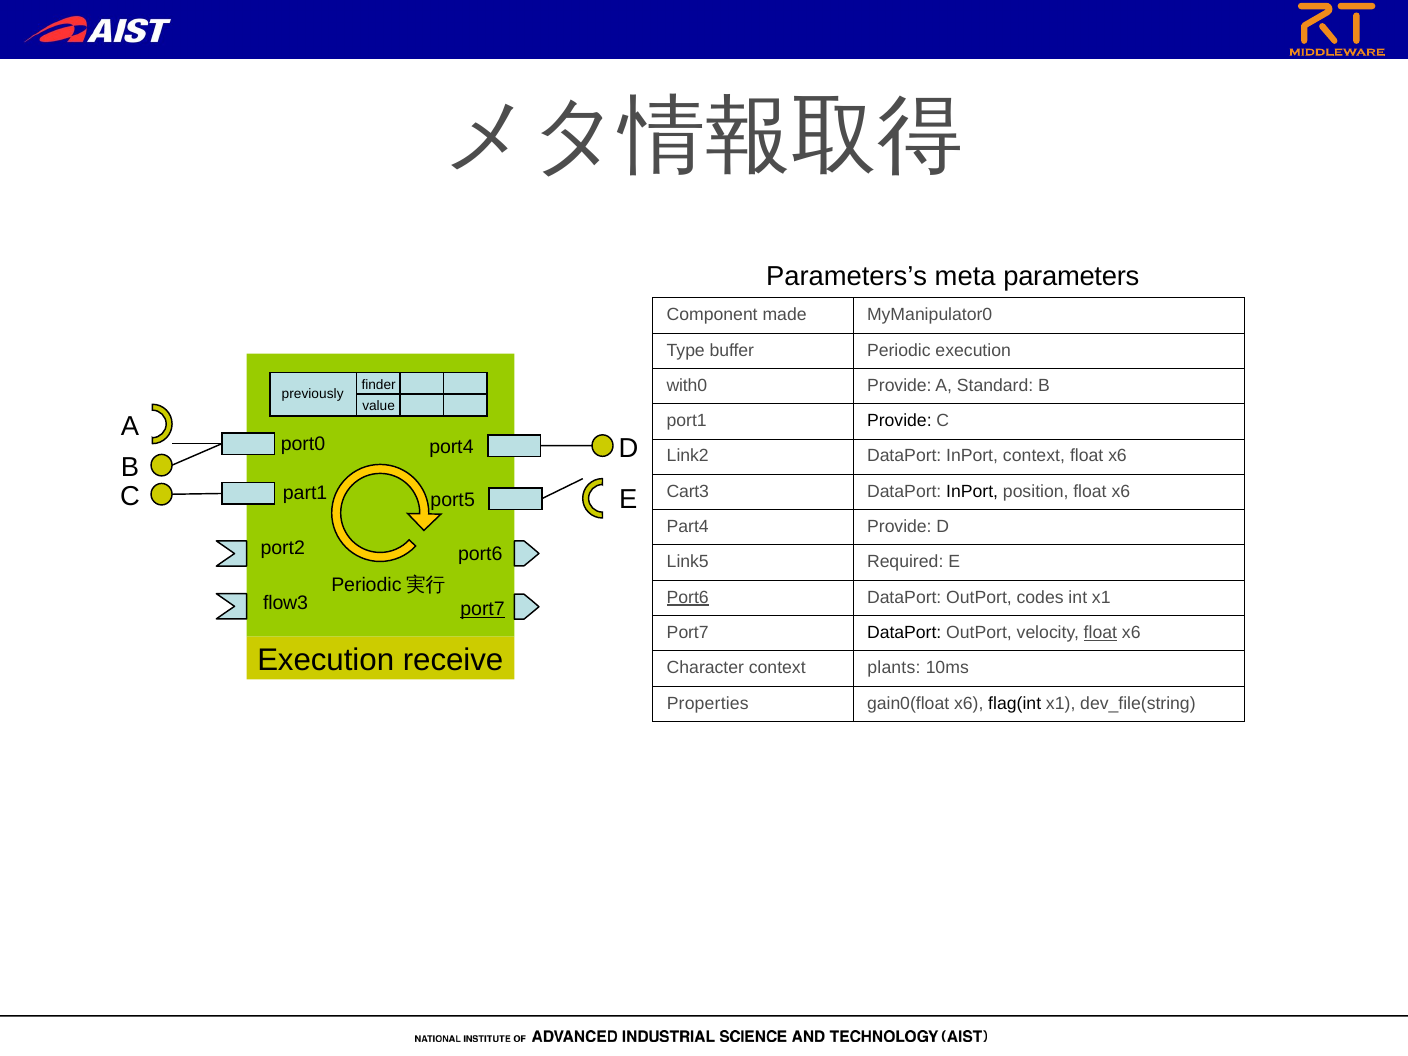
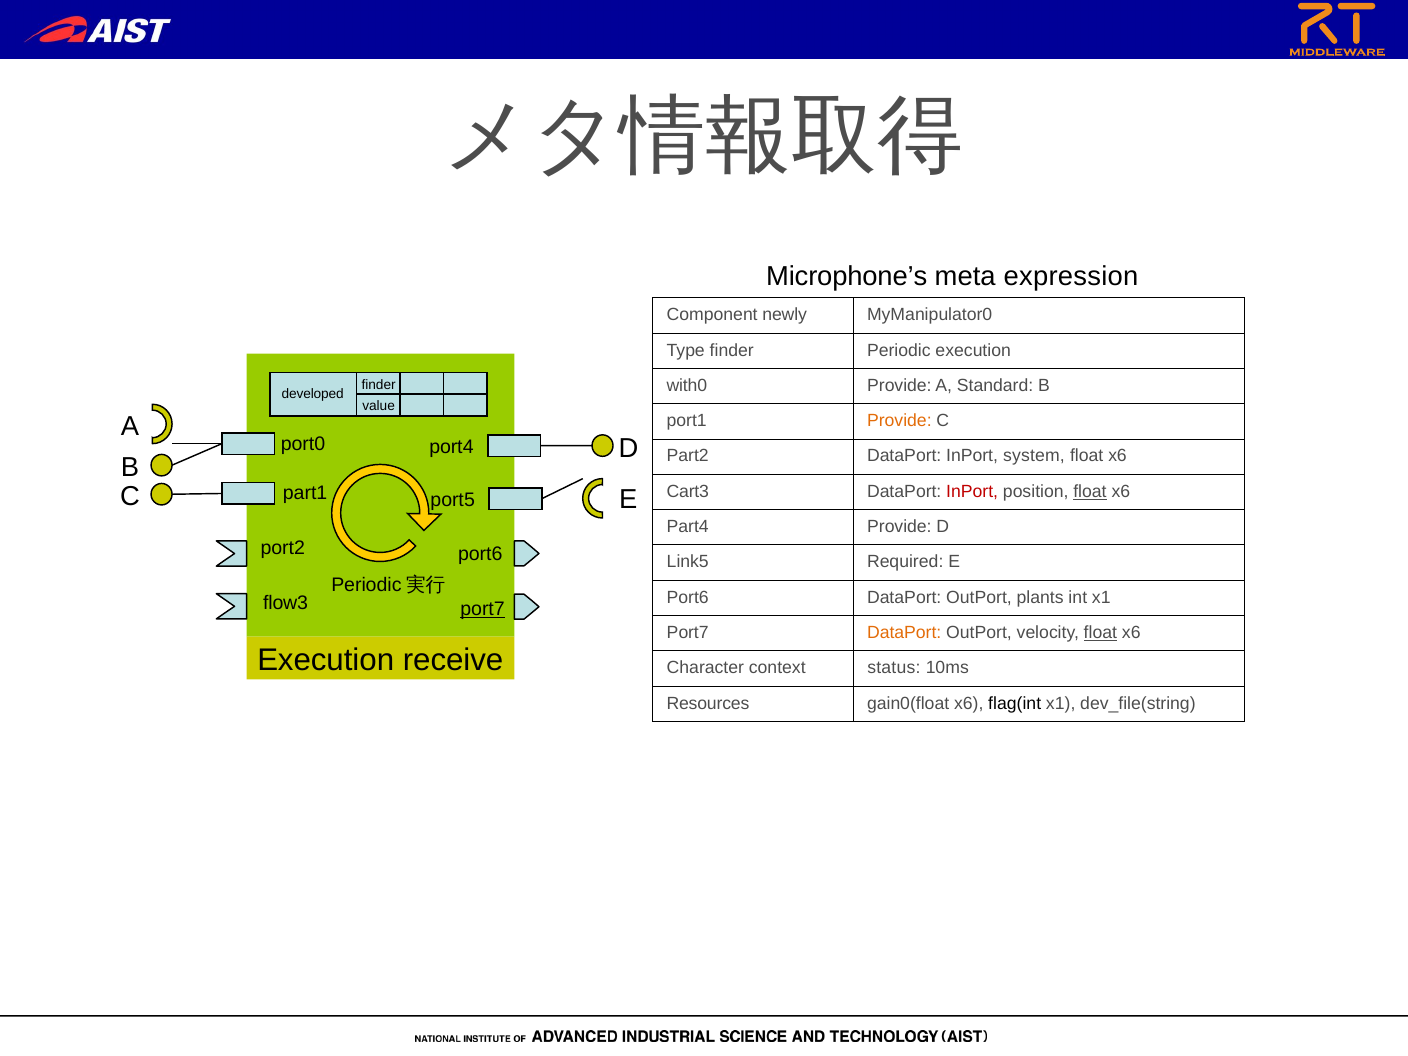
Parameters’s: Parameters’s -> Microphone’s
parameters: parameters -> expression
made: made -> newly
Type buffer: buffer -> finder
previously: previously -> developed
Provide at (899, 421) colour: black -> orange
Link2: Link2 -> Part2
InPort context: context -> system
InPort at (972, 491) colour: black -> red
float at (1090, 491) underline: none -> present
Port6 at (688, 597) underline: present -> none
codes: codes -> plants
DataPort at (904, 633) colour: black -> orange
plants: plants -> status
Properties: Properties -> Resources
